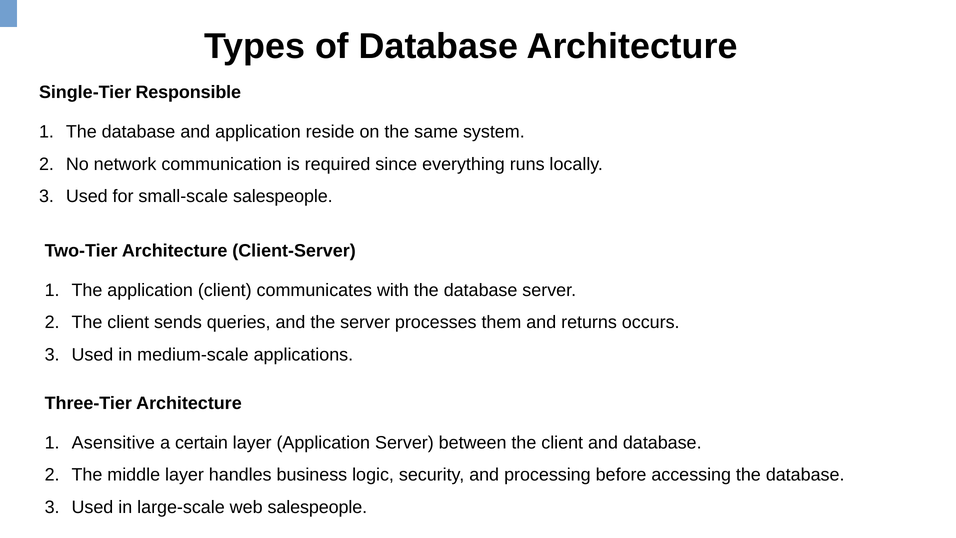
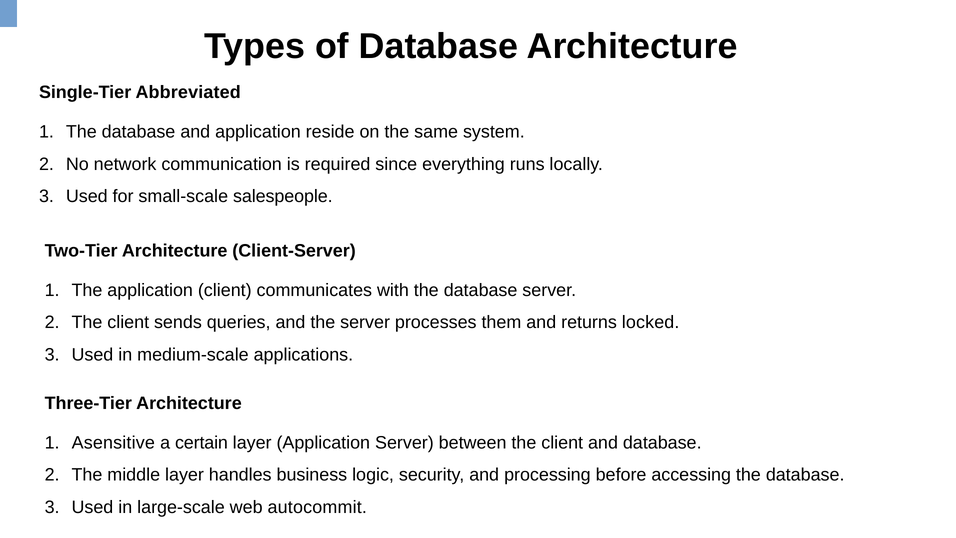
Responsible: Responsible -> Abbreviated
occurs: occurs -> locked
web salespeople: salespeople -> autocommit
